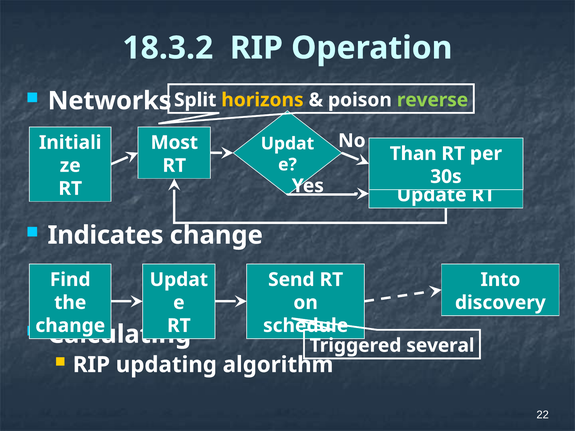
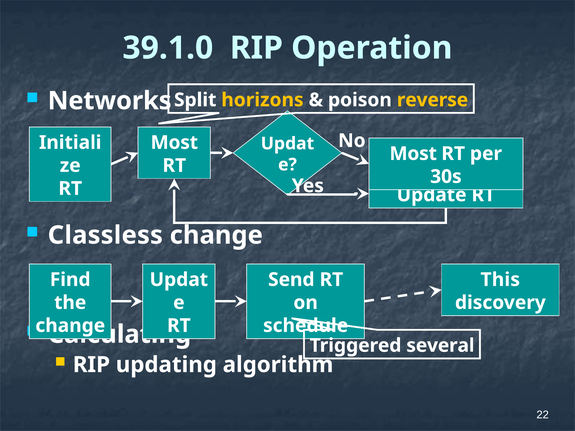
18.3.2: 18.3.2 -> 39.1.0
reverse colour: light green -> yellow
Than at (413, 154): Than -> Most
Indicates: Indicates -> Classless
Into: Into -> This
